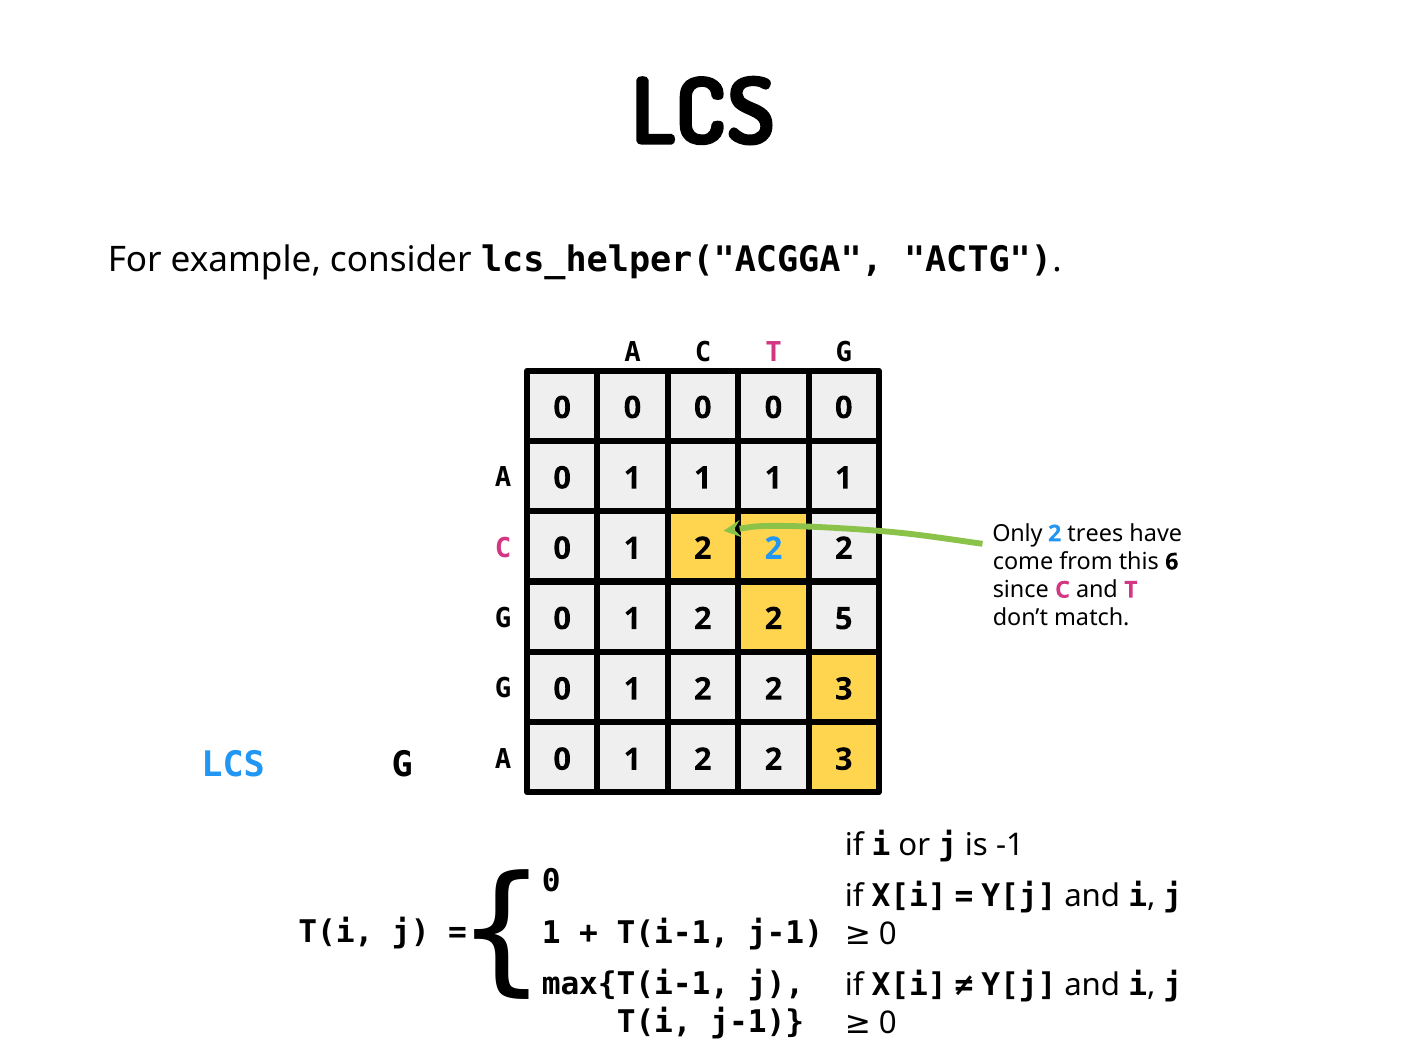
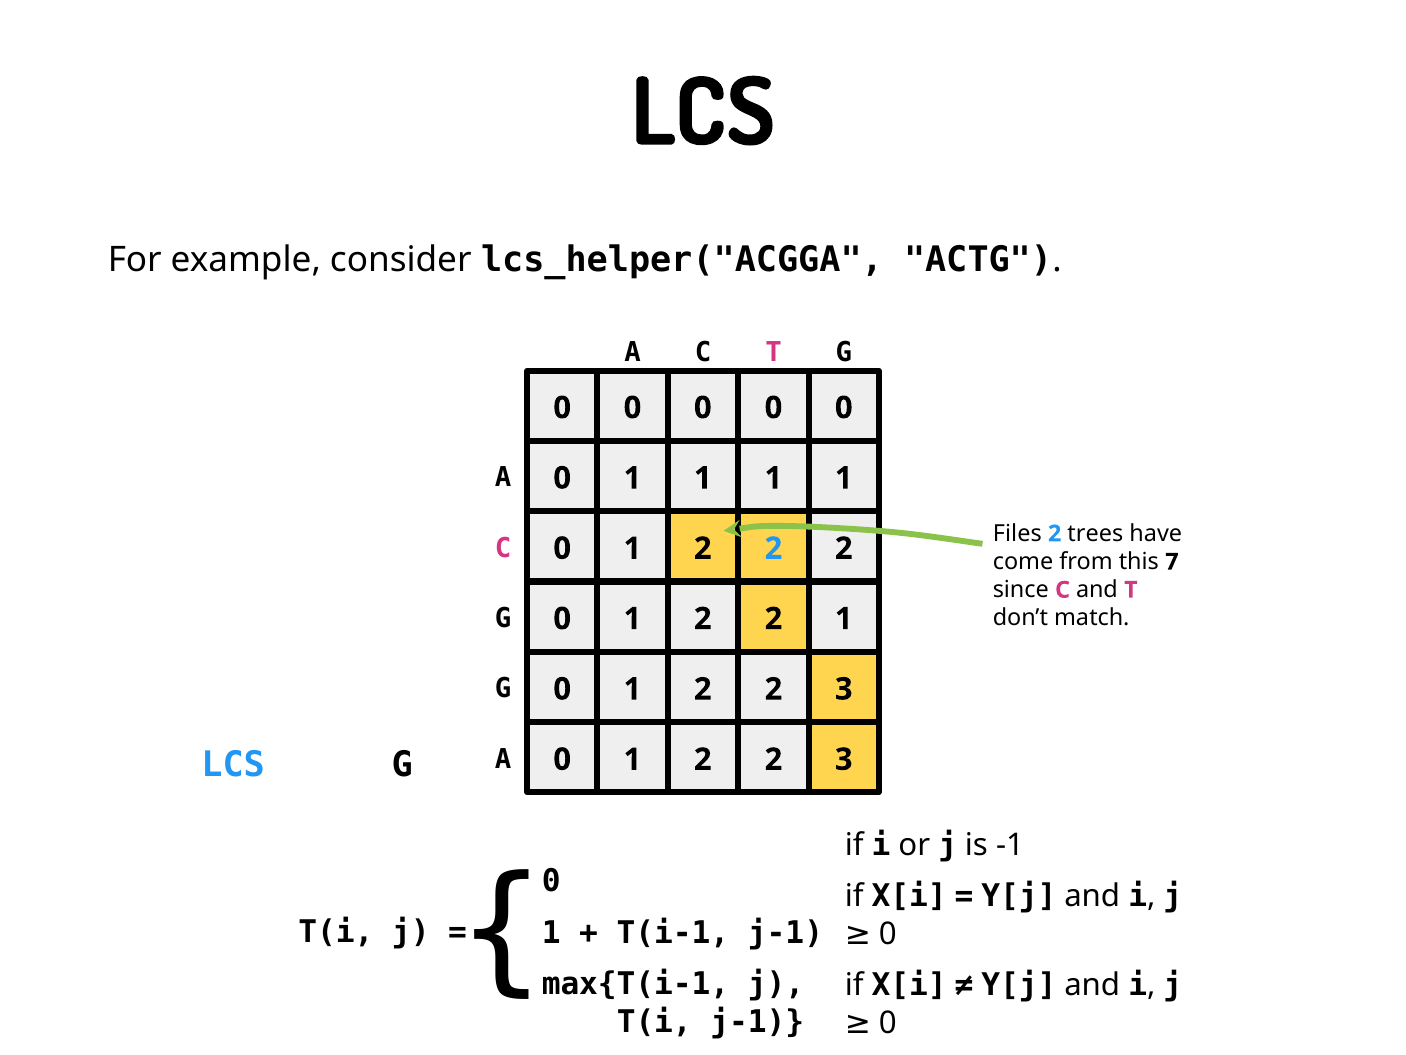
Only: Only -> Files
6: 6 -> 7
2 5: 5 -> 1
